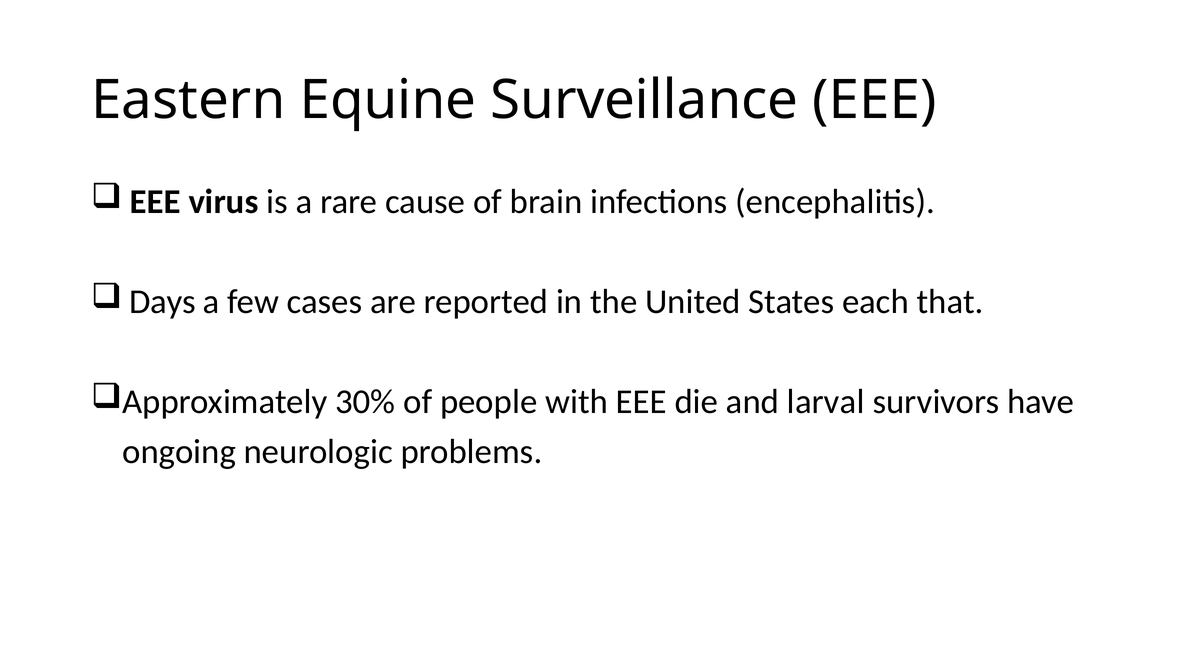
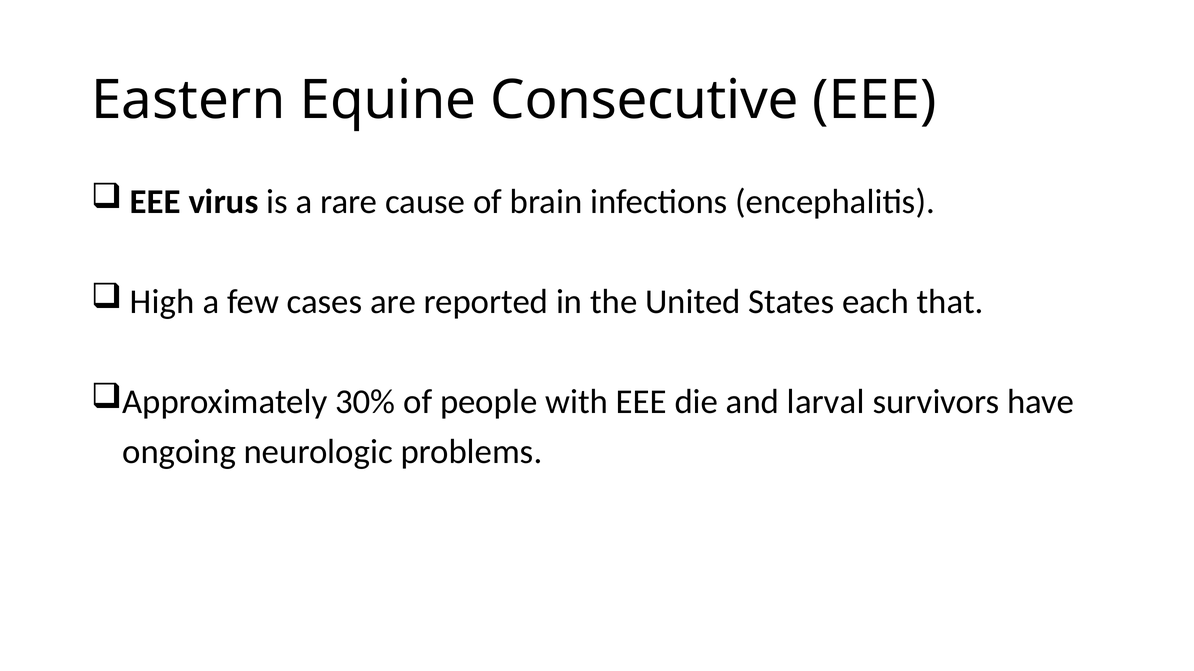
Surveillance: Surveillance -> Consecutive
Days: Days -> High
